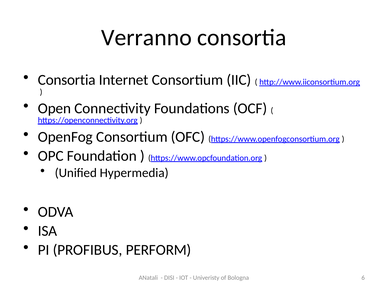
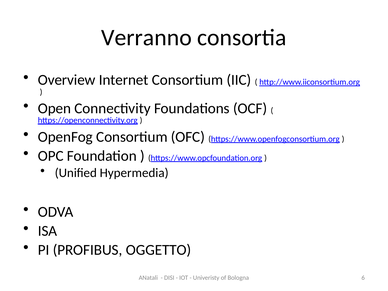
Consortia at (67, 80): Consortia -> Overview
PERFORM: PERFORM -> OGGETTO
